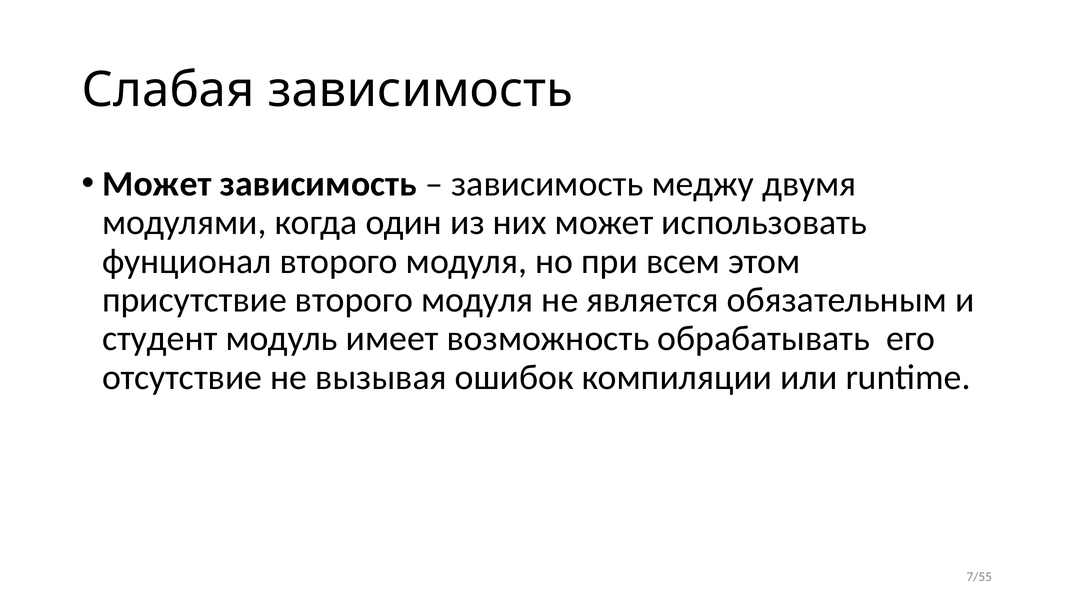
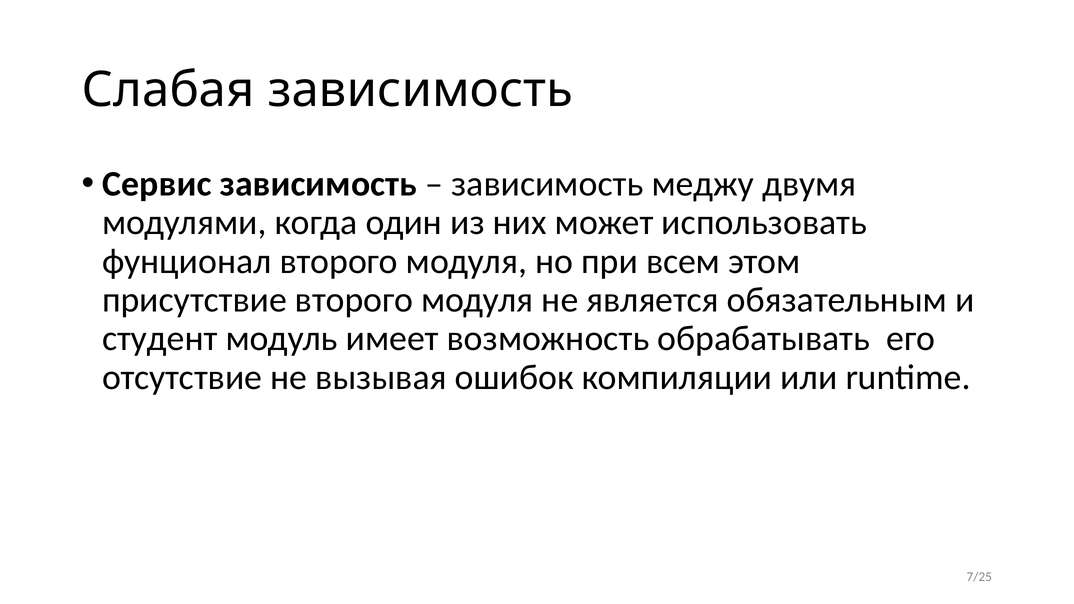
Может at (157, 184): Может -> Сервис
7/55: 7/55 -> 7/25
